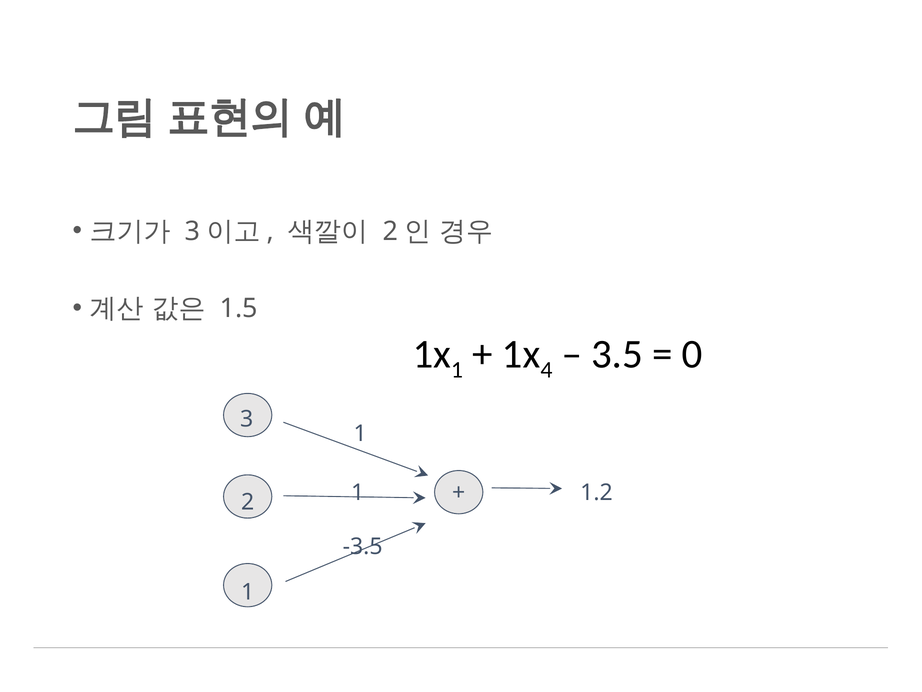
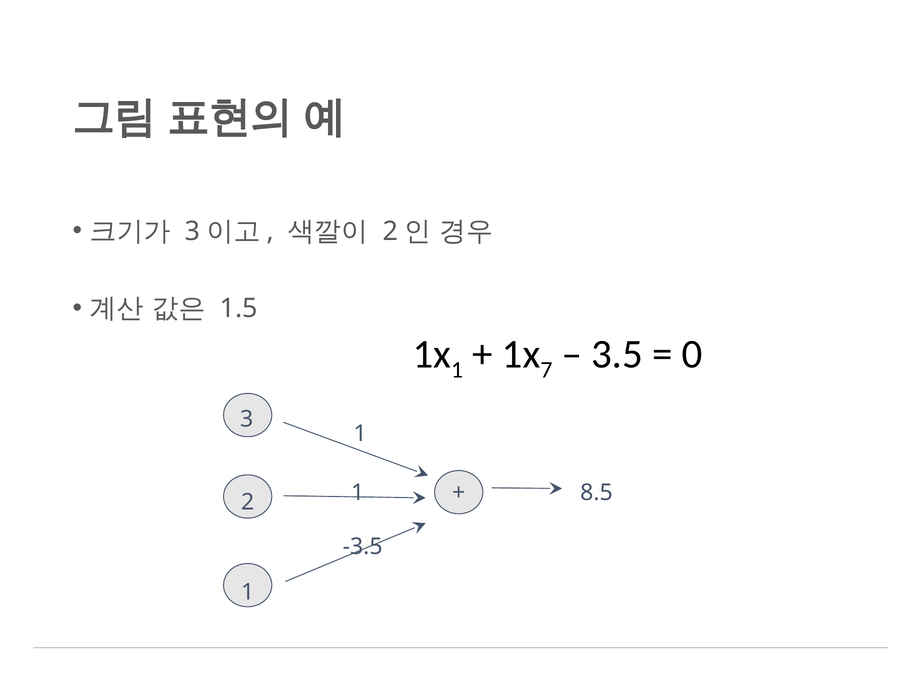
4: 4 -> 7
1.2: 1.2 -> 8.5
